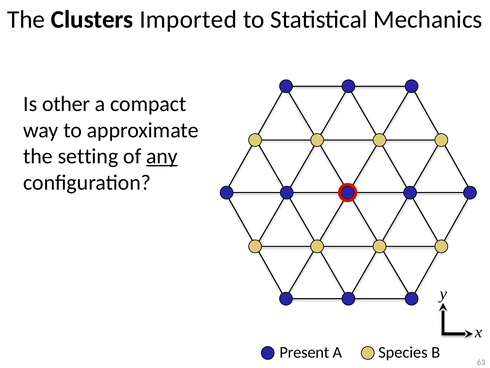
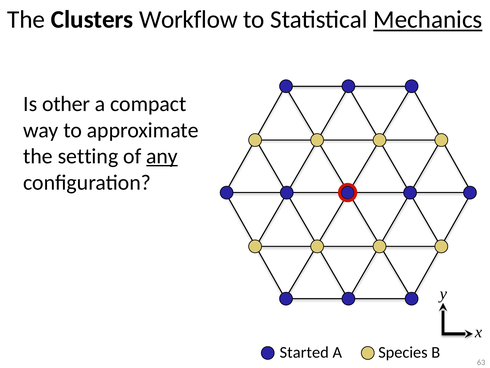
Imported: Imported -> Workflow
Mechanics underline: none -> present
Present: Present -> Started
